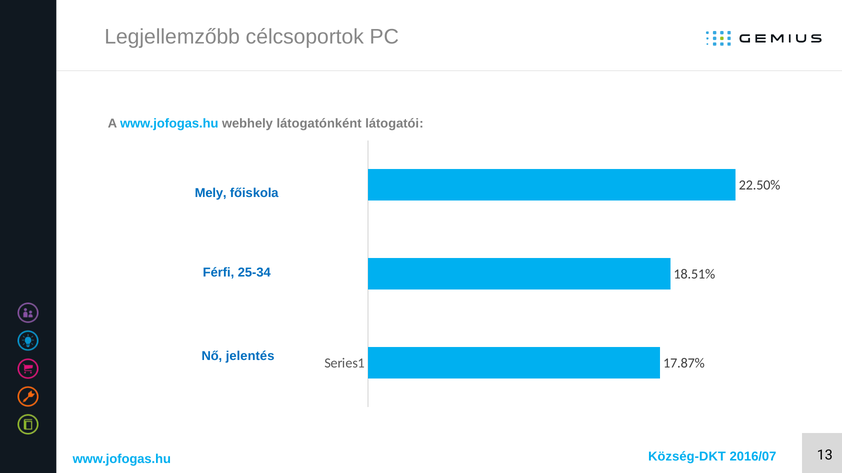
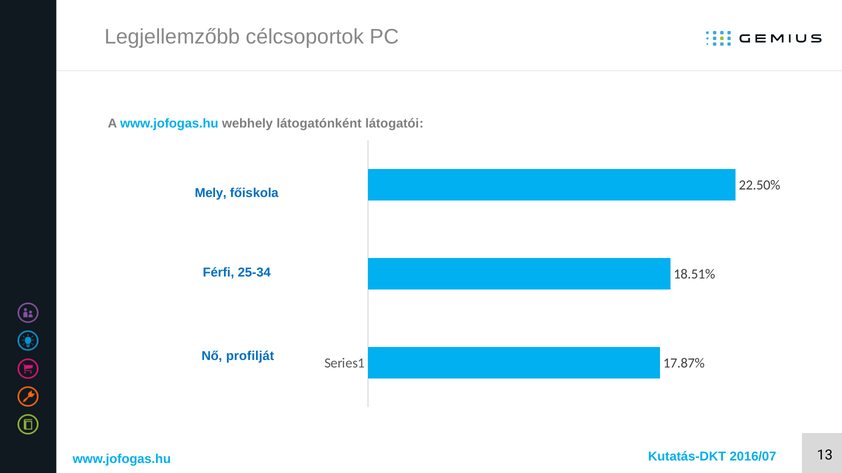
jelentés: jelentés -> profilját
Község-DKT: Község-DKT -> Kutatás-DKT
